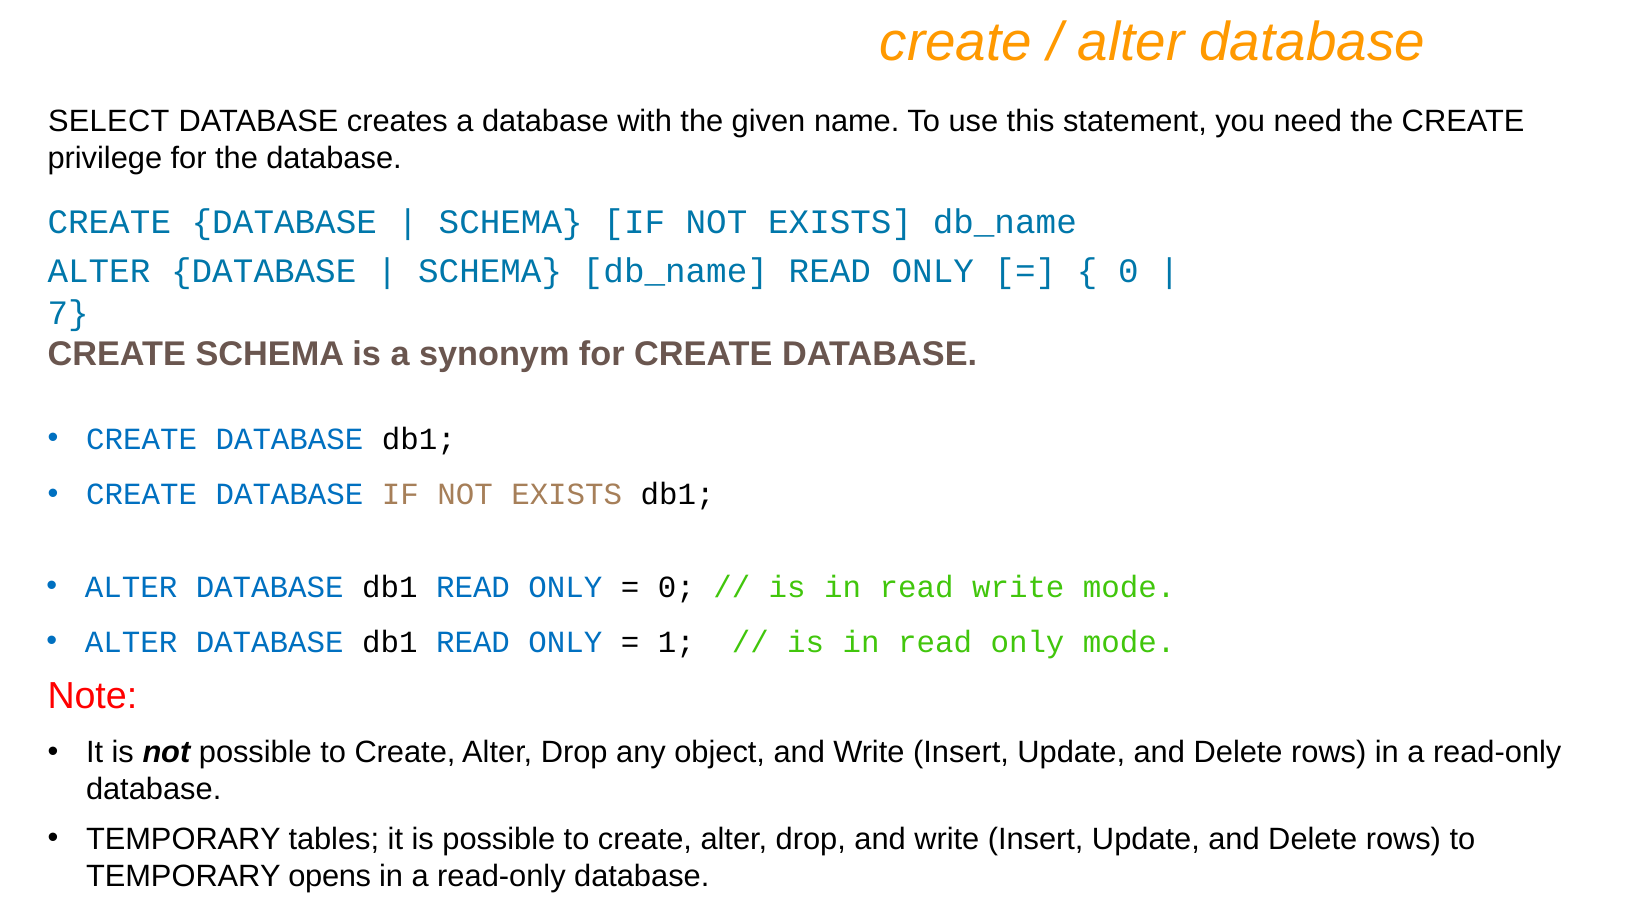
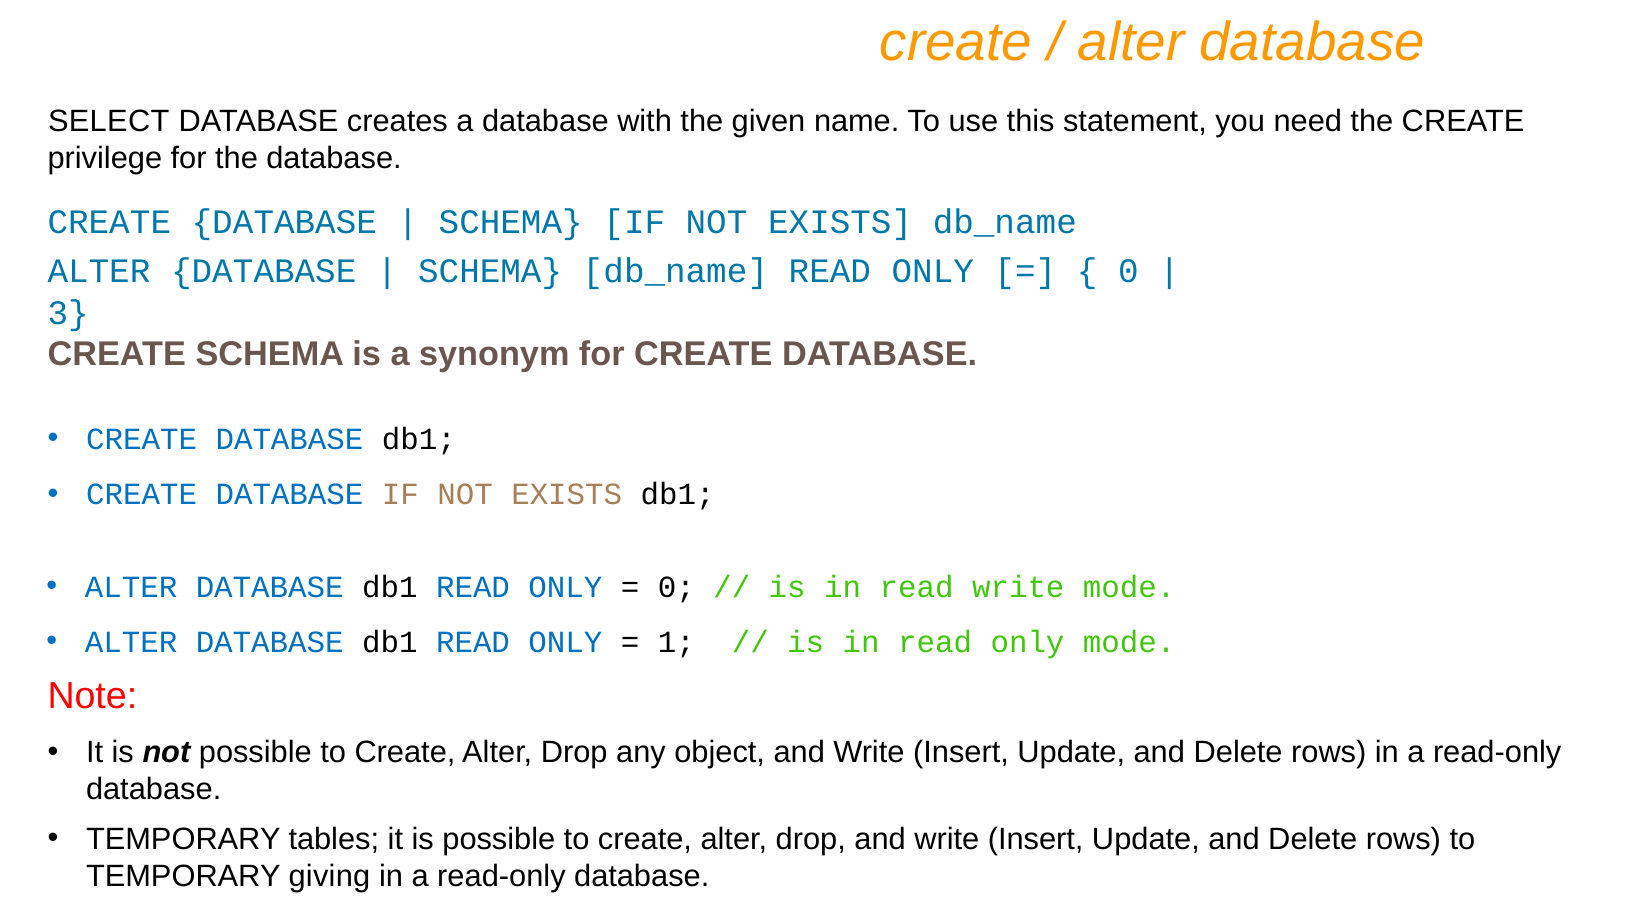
7: 7 -> 3
opens: opens -> giving
